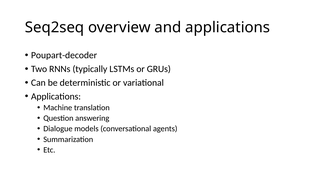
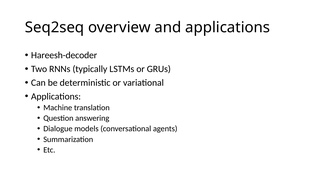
Poupart-decoder: Poupart-decoder -> Hareesh-decoder
